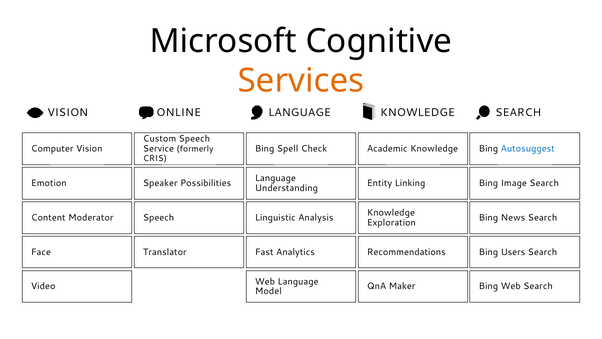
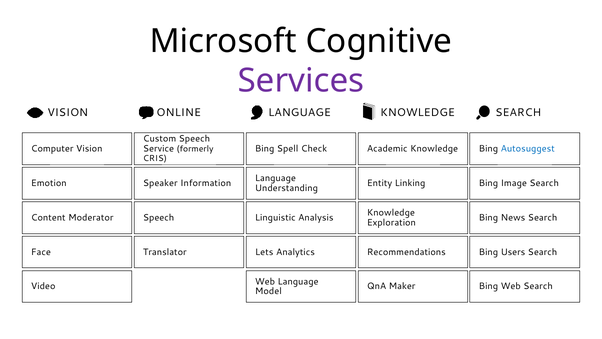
Services colour: orange -> purple
Possibilities: Possibilities -> Information
Fast: Fast -> Lets
